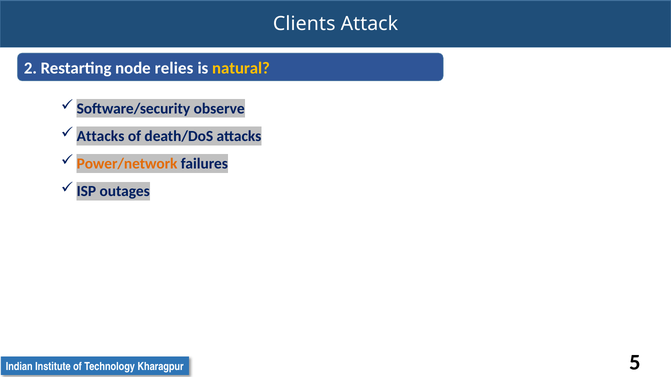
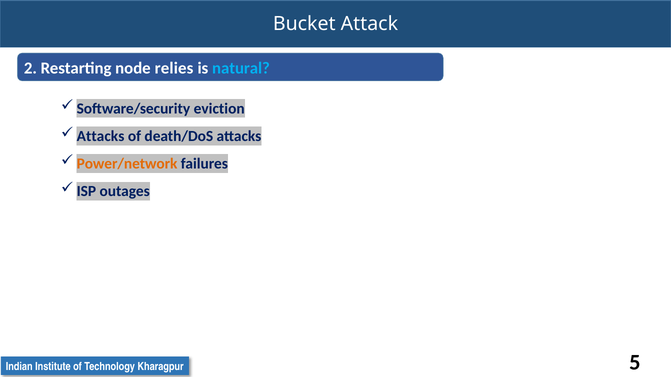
Clients: Clients -> Bucket
natural colour: yellow -> light blue
observe: observe -> eviction
